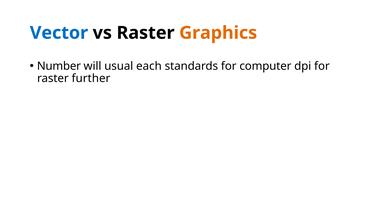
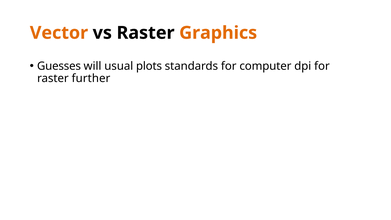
Vector colour: blue -> orange
Number: Number -> Guesses
each: each -> plots
